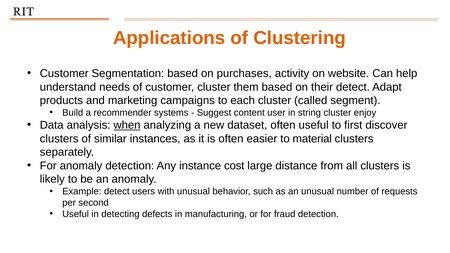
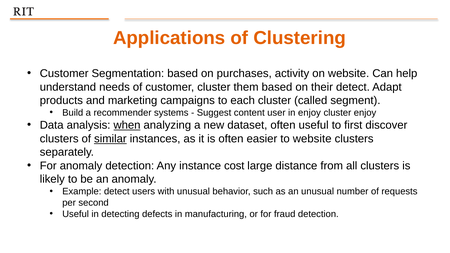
in string: string -> enjoy
similar underline: none -> present
to material: material -> website
